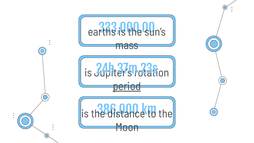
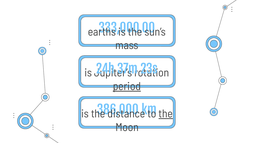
the at (166, 114) underline: none -> present
